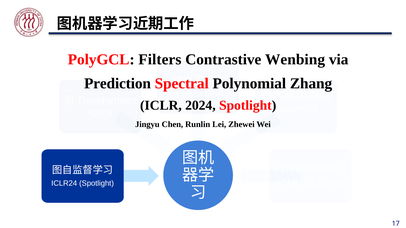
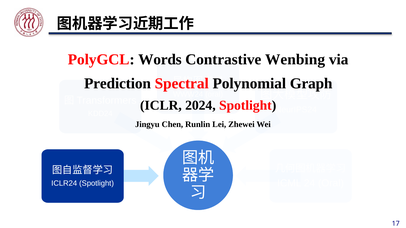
Filters: Filters -> Words
Zhang: Zhang -> Graph
